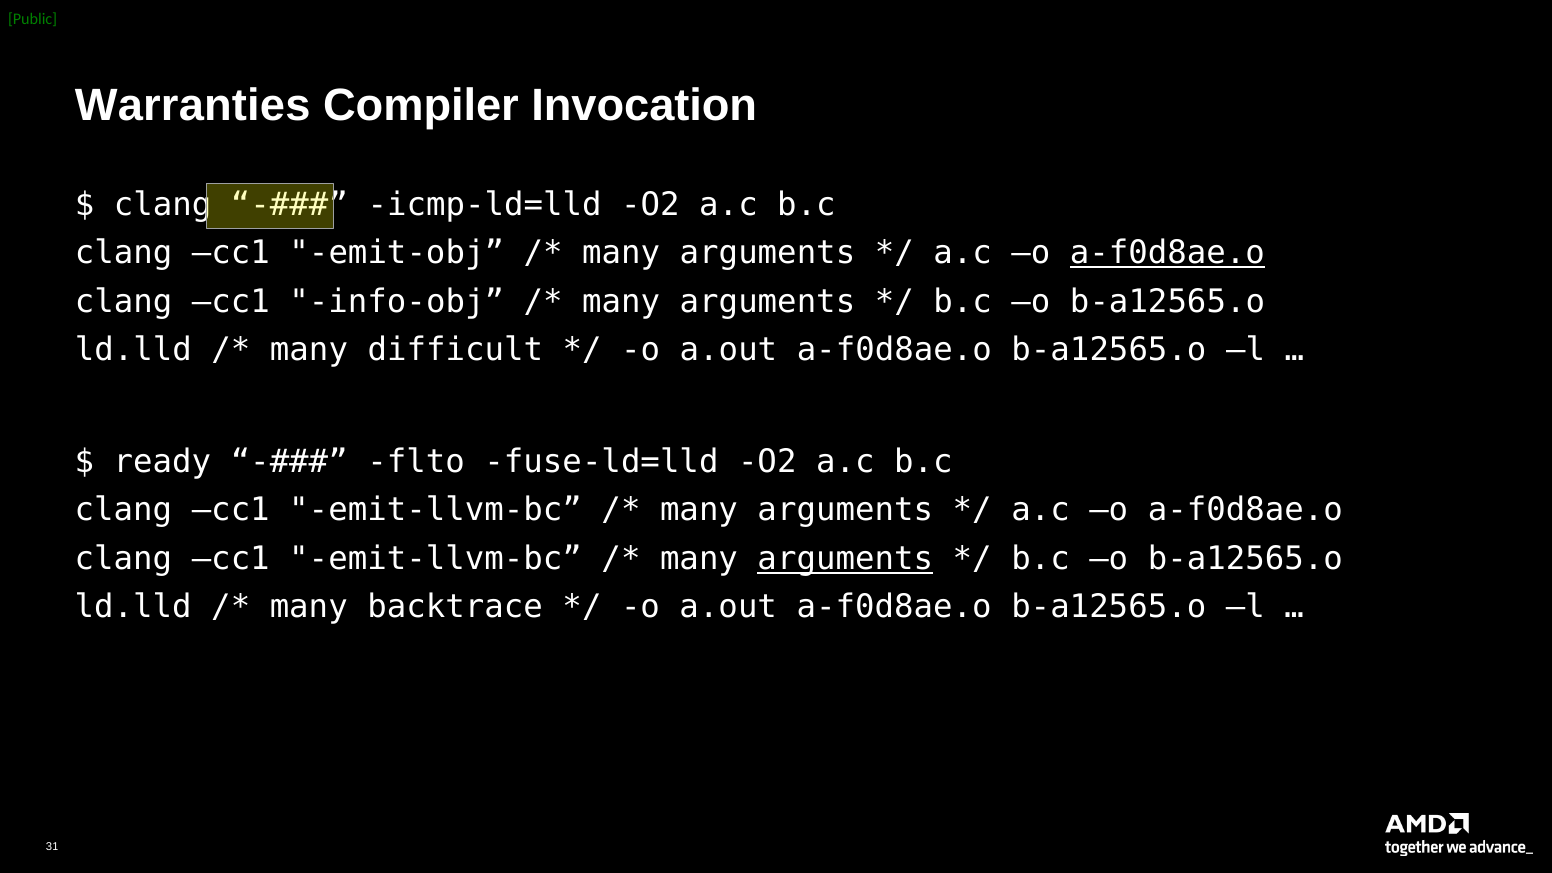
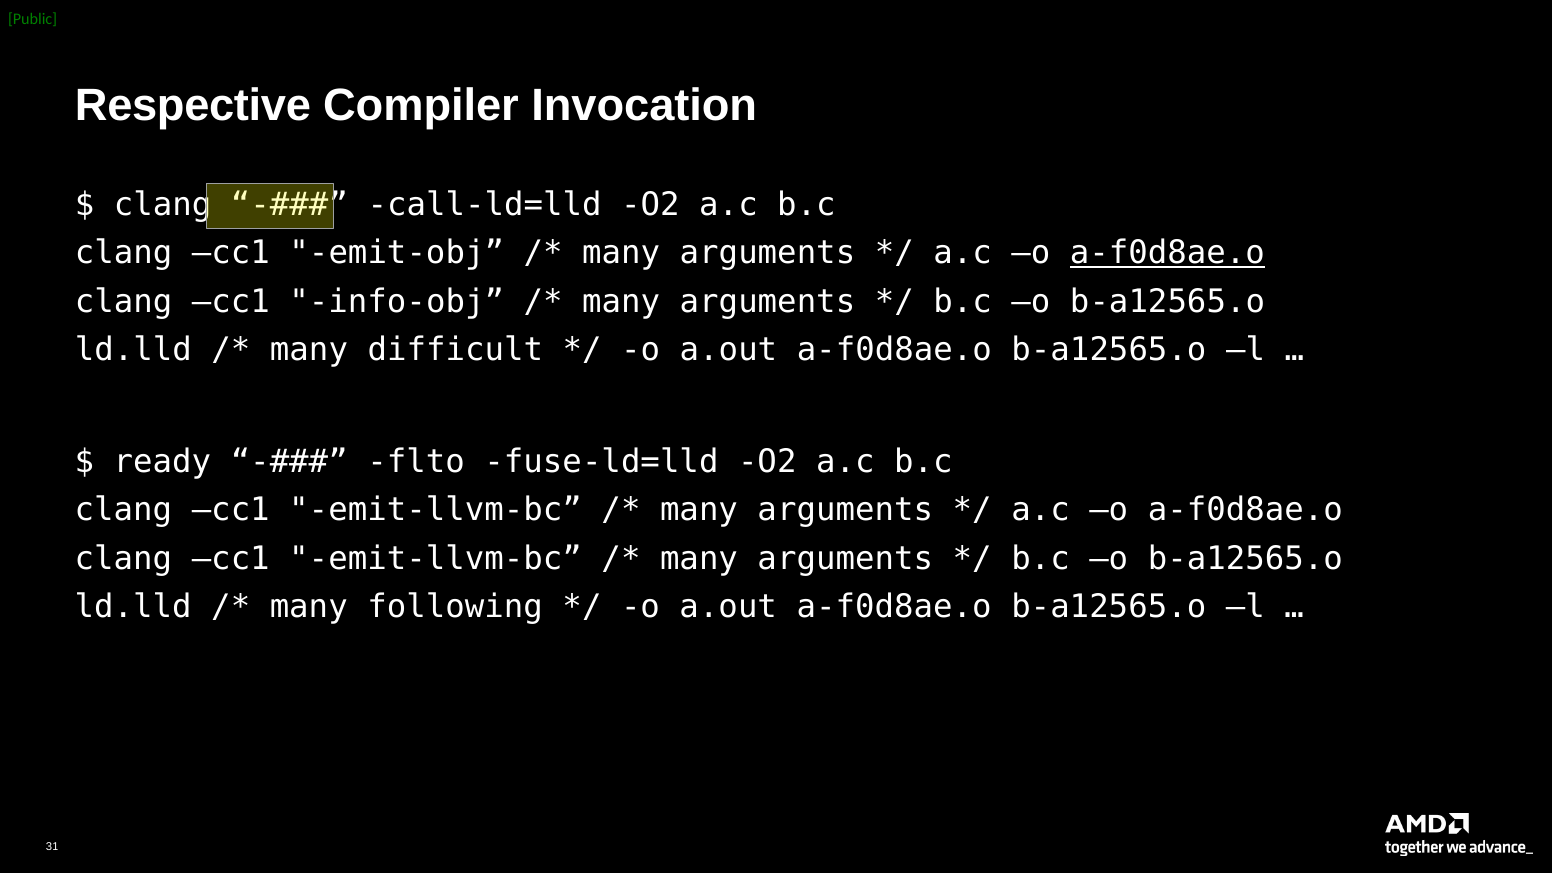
Warranties: Warranties -> Respective
icmp-ld=lld: icmp-ld=lld -> call-ld=lld
arguments at (845, 559) underline: present -> none
backtrace: backtrace -> following
